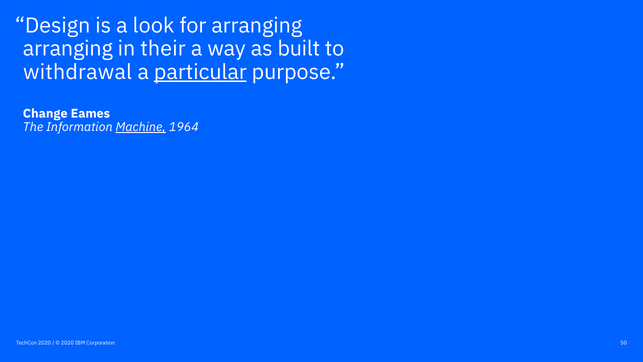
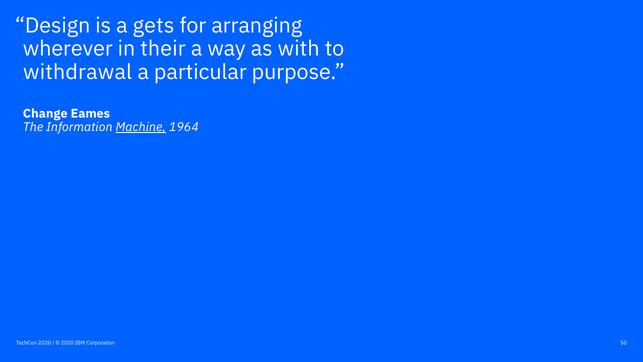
look: look -> gets
arranging at (68, 49): arranging -> wherever
built: built -> with
particular underline: present -> none
